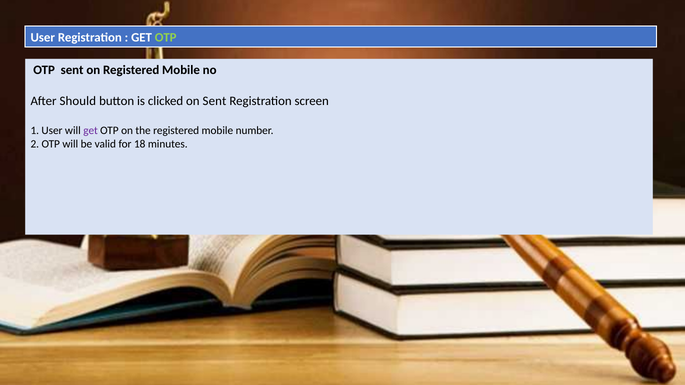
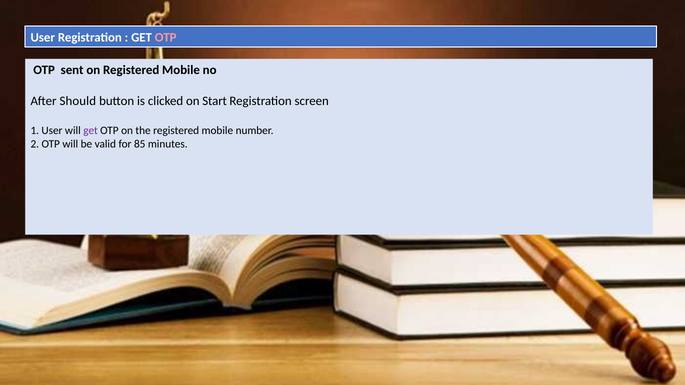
OTP at (166, 37) colour: light green -> pink
on Sent: Sent -> Start
18: 18 -> 85
